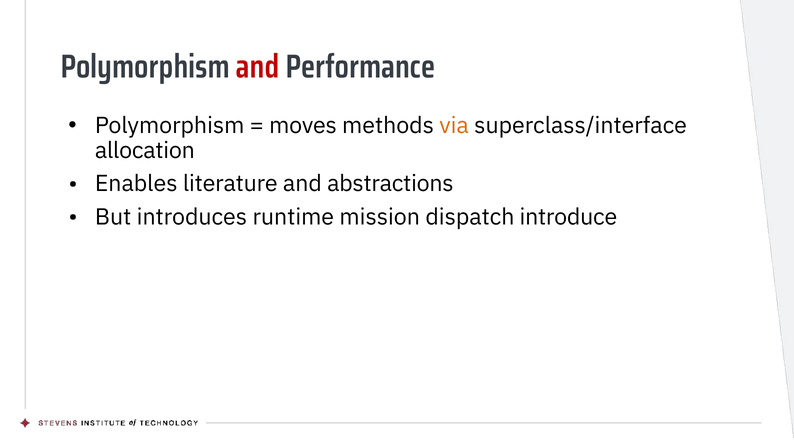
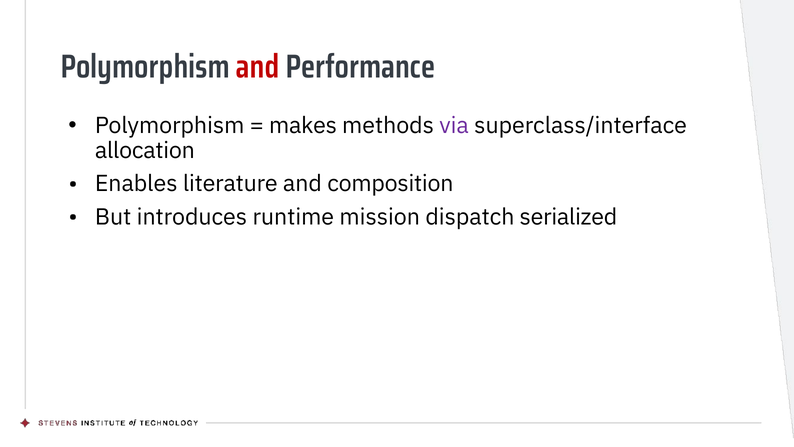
moves: moves -> makes
via colour: orange -> purple
abstractions: abstractions -> composition
introduce: introduce -> serialized
